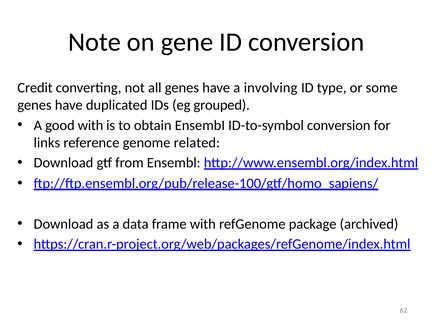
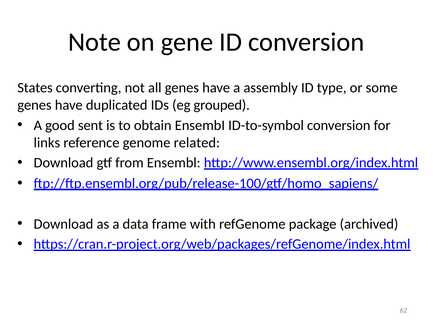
Credit: Credit -> States
involving: involving -> assembly
good with: with -> sent
